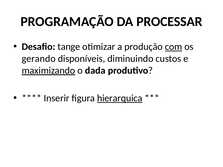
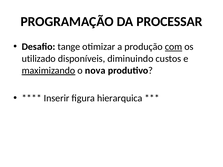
gerando: gerando -> utilizado
dada: dada -> nova
hierarquica underline: present -> none
